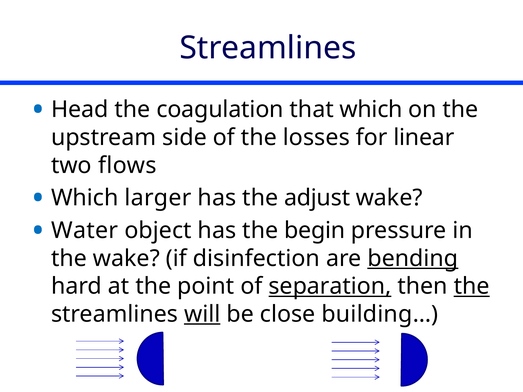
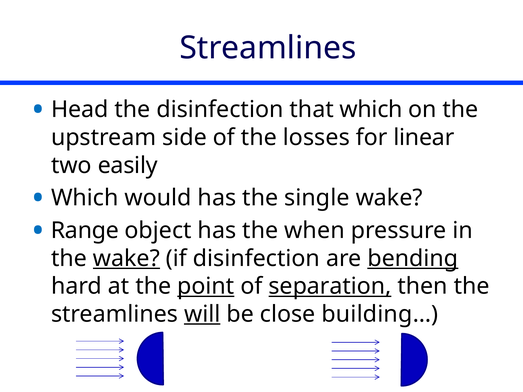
the coagulation: coagulation -> disinfection
flows: flows -> easily
larger: larger -> would
adjust: adjust -> single
Water: Water -> Range
begin: begin -> when
wake at (126, 259) underline: none -> present
point underline: none -> present
the at (472, 286) underline: present -> none
